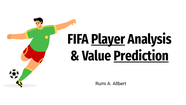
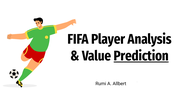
Player underline: present -> none
